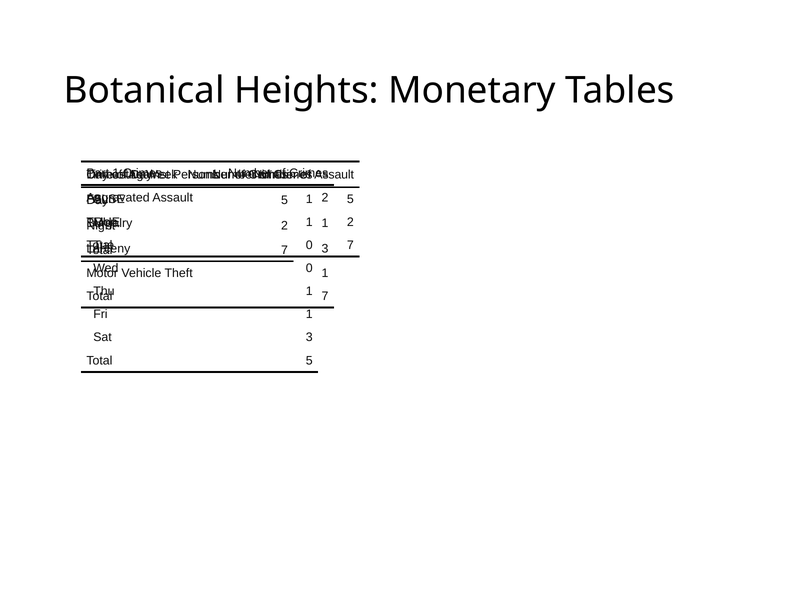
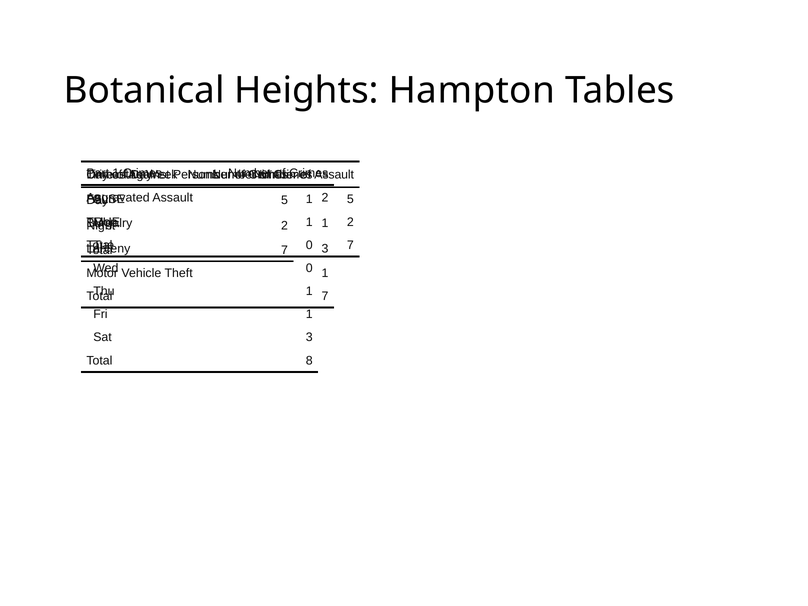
Monetary: Monetary -> Hampton
Total 5: 5 -> 8
